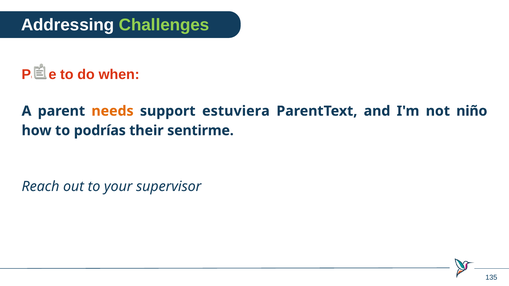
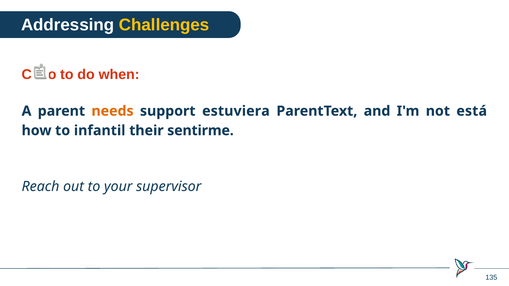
Challenges colour: light green -> yellow
Parte: Parte -> Cabo
niño: niño -> está
podrías: podrías -> infantil
